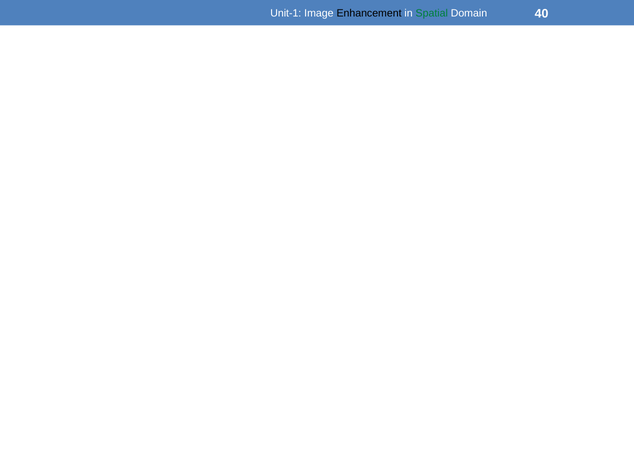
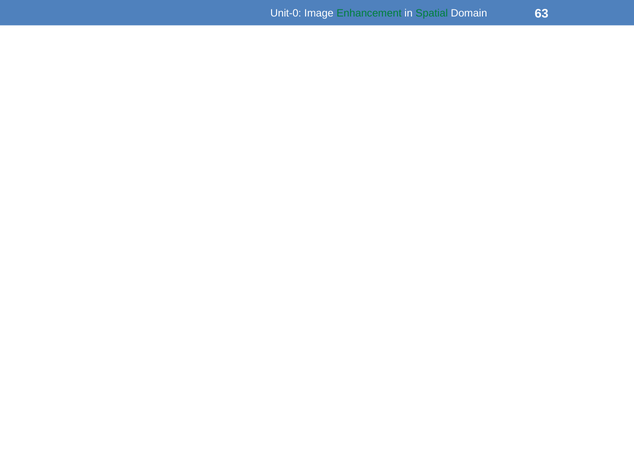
Unit-1: Unit-1 -> Unit-0
Enhancement colour: black -> green
40: 40 -> 63
